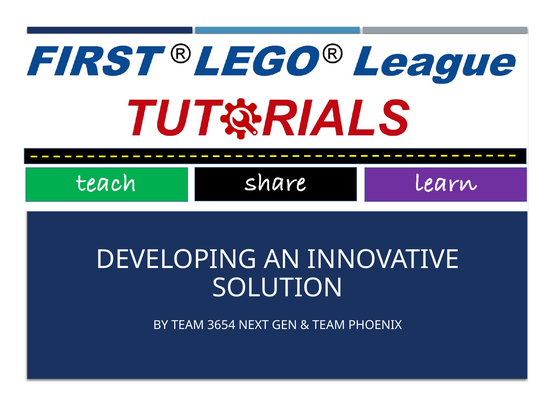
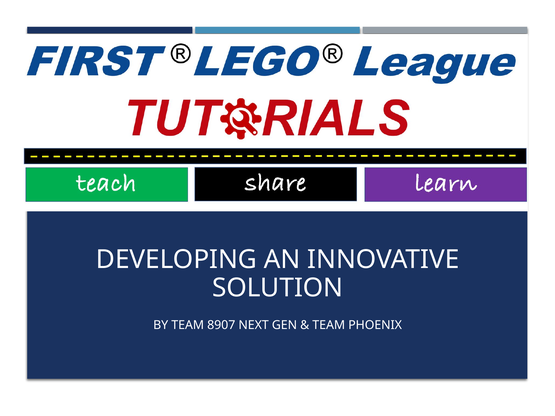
3654: 3654 -> 8907
